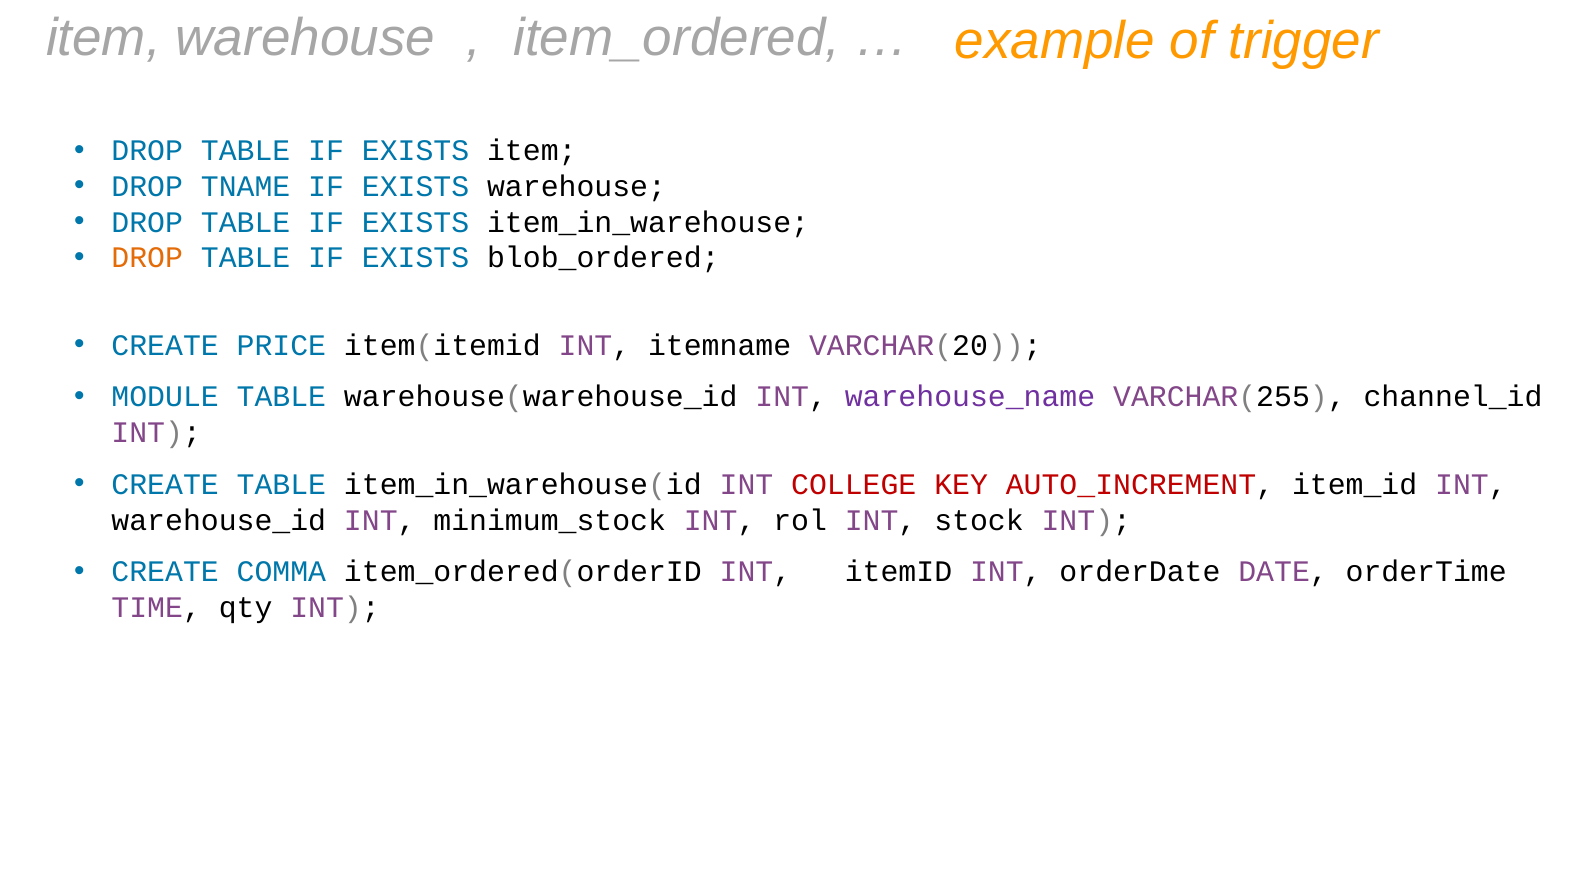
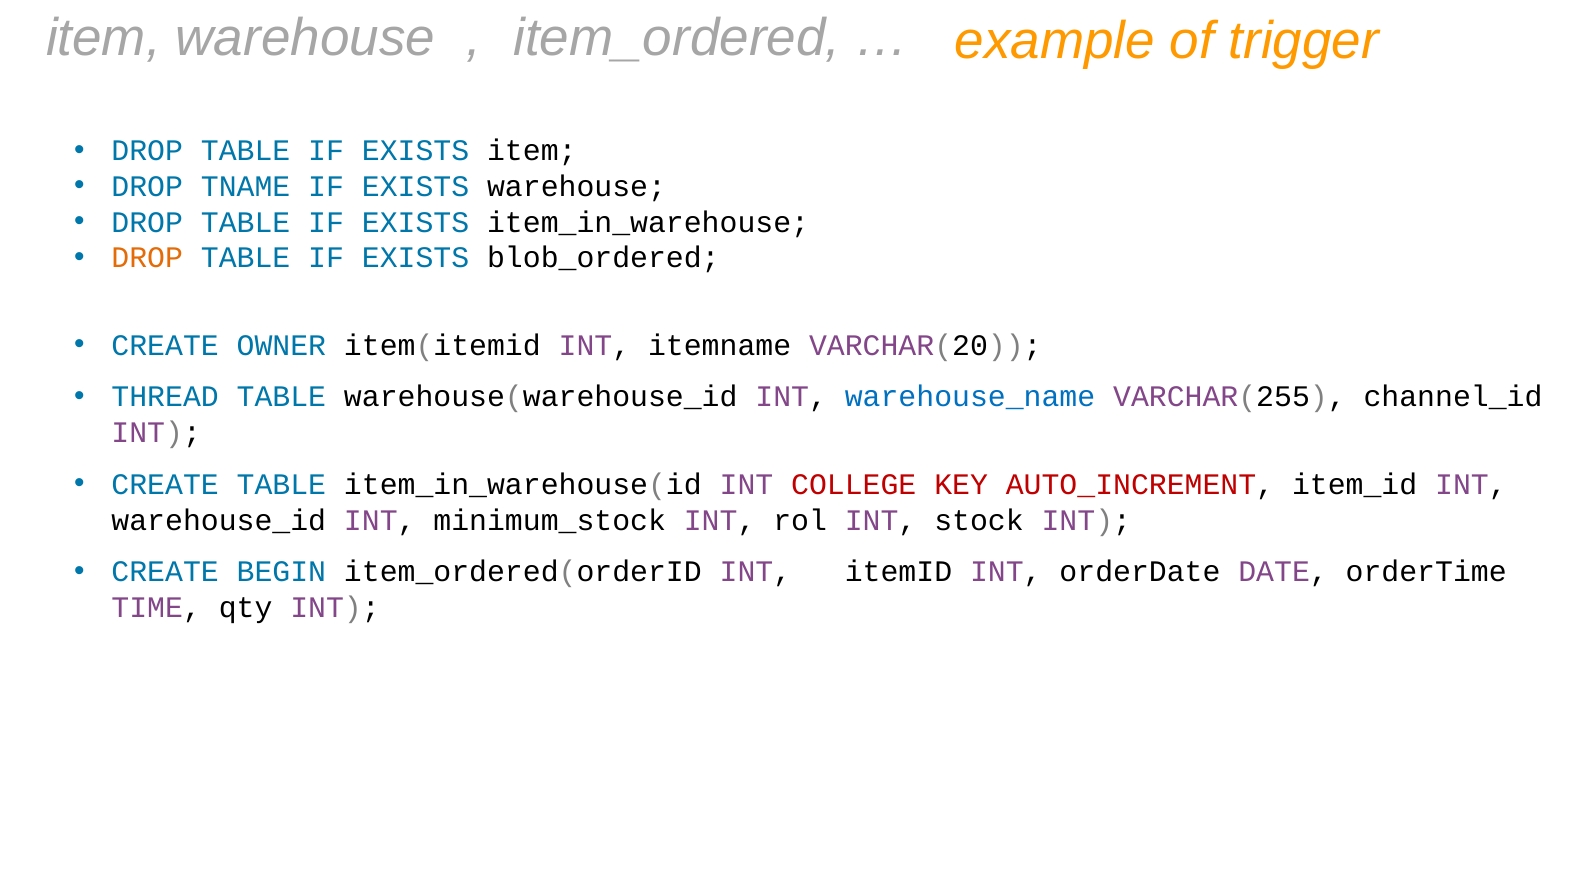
PRICE: PRICE -> OWNER
MODULE: MODULE -> THREAD
warehouse_name colour: purple -> blue
COMMA: COMMA -> BEGIN
